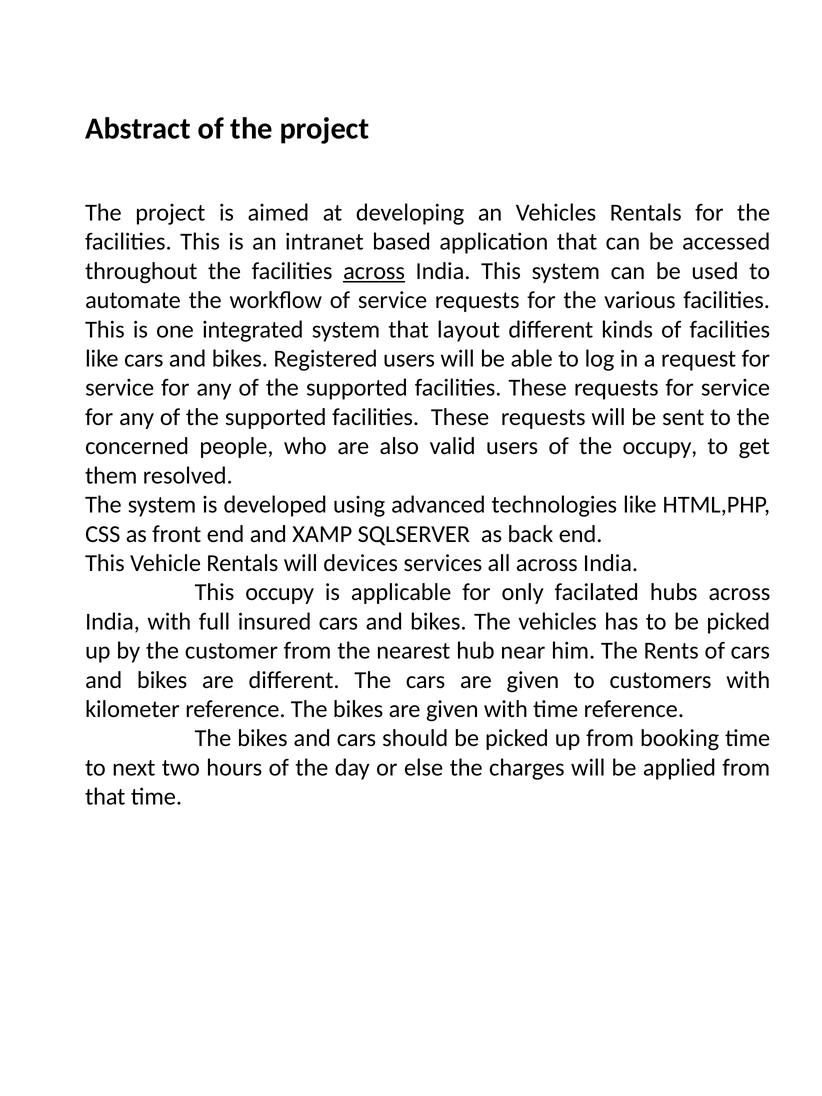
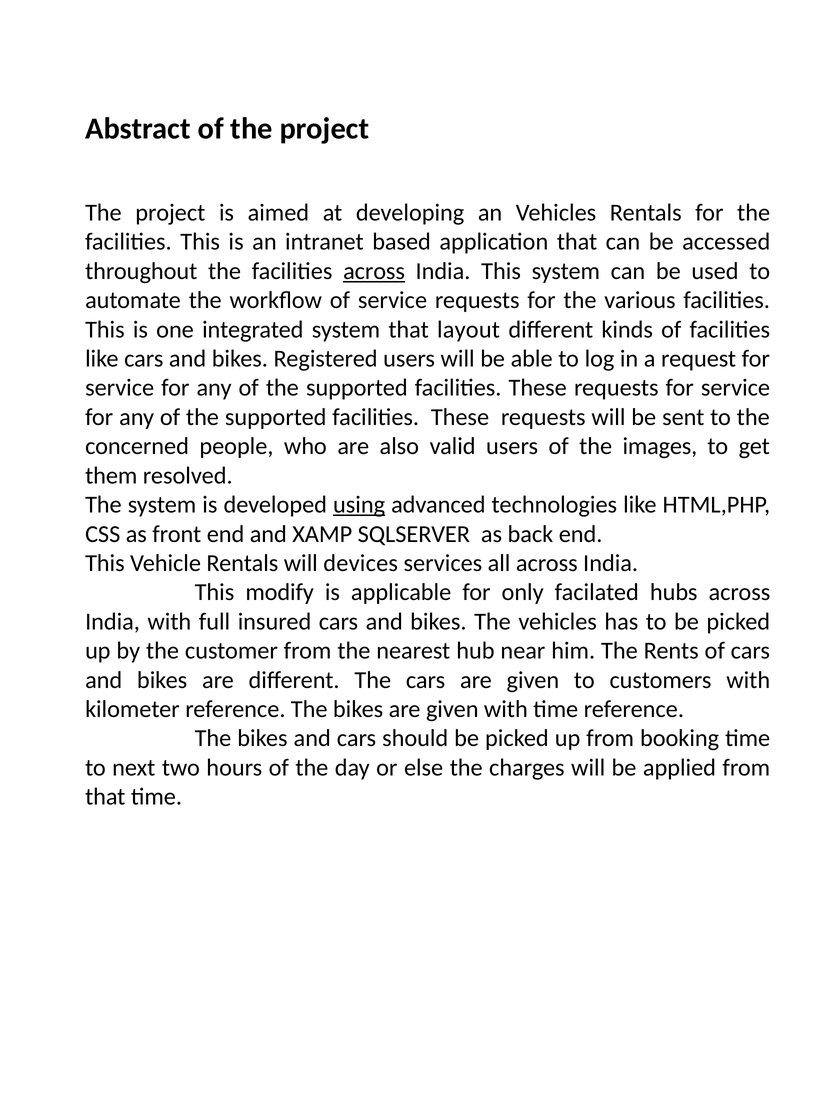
the occupy: occupy -> images
using underline: none -> present
This occupy: occupy -> modify
